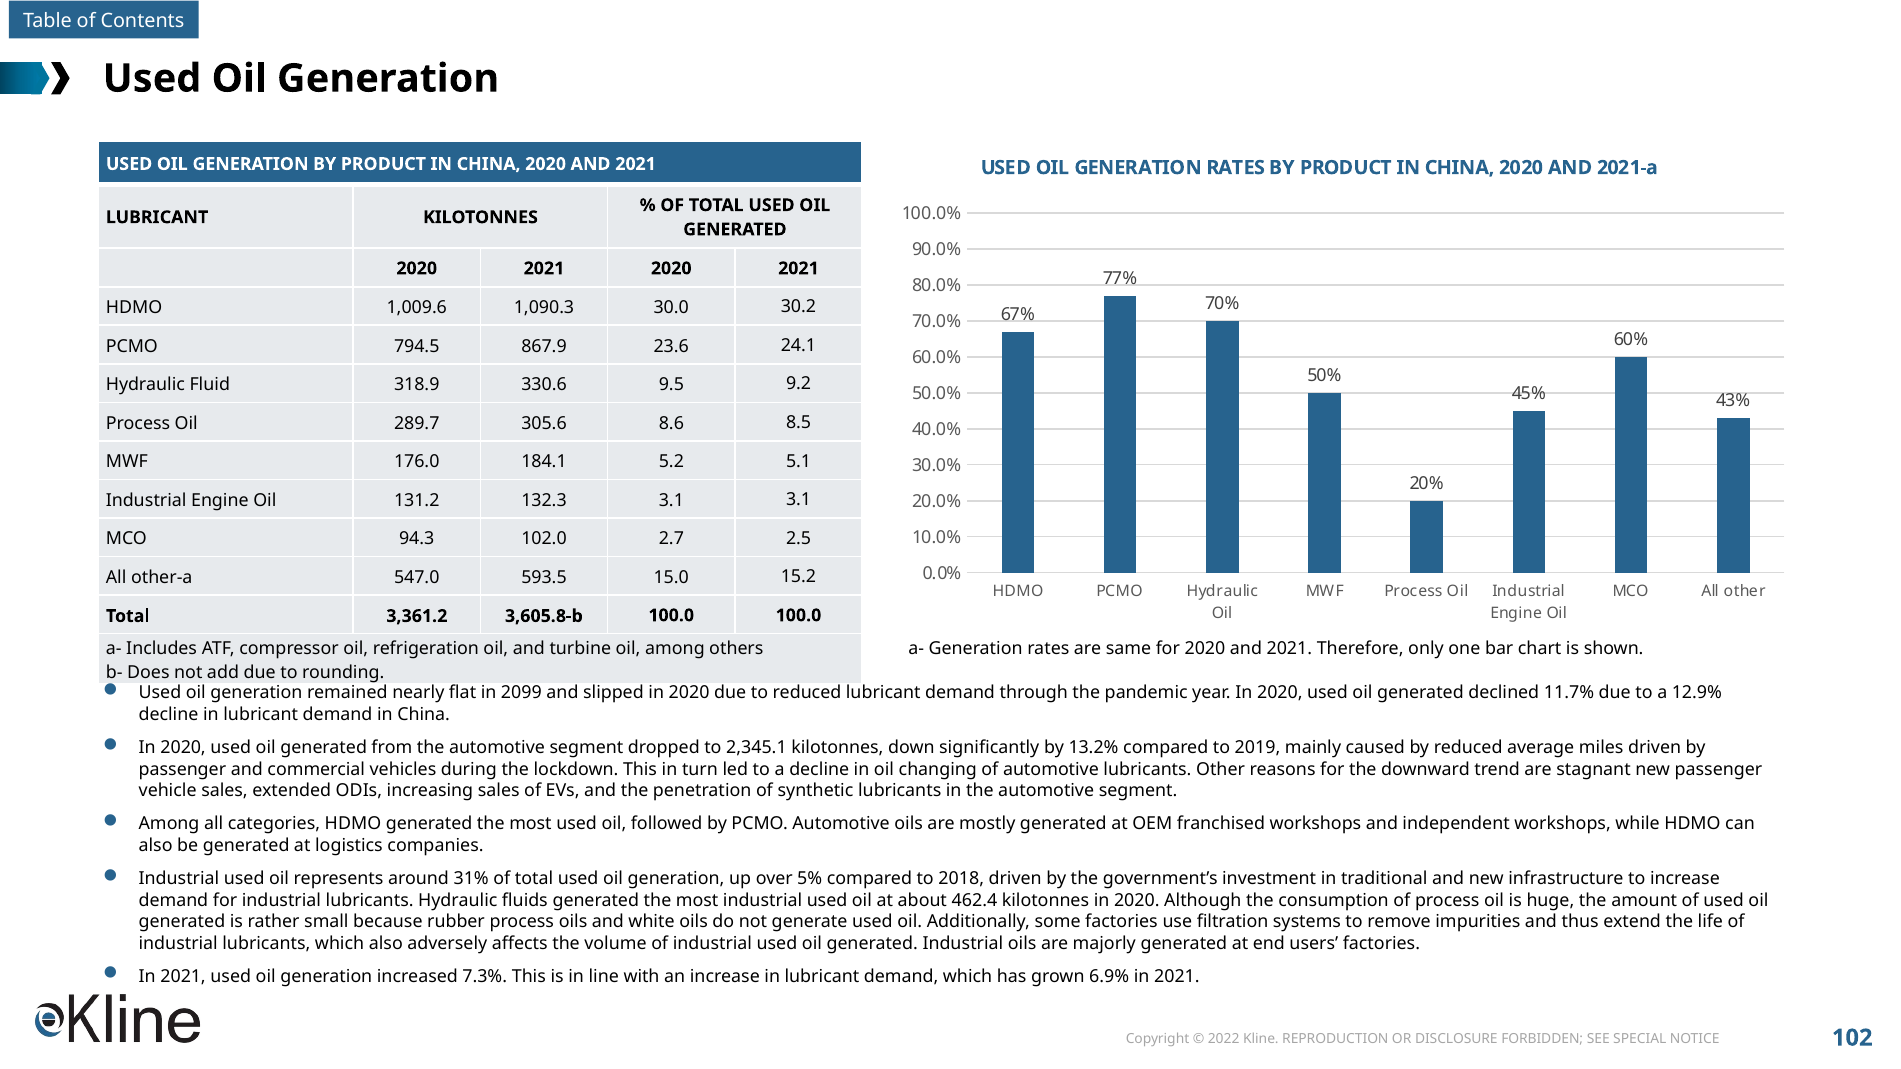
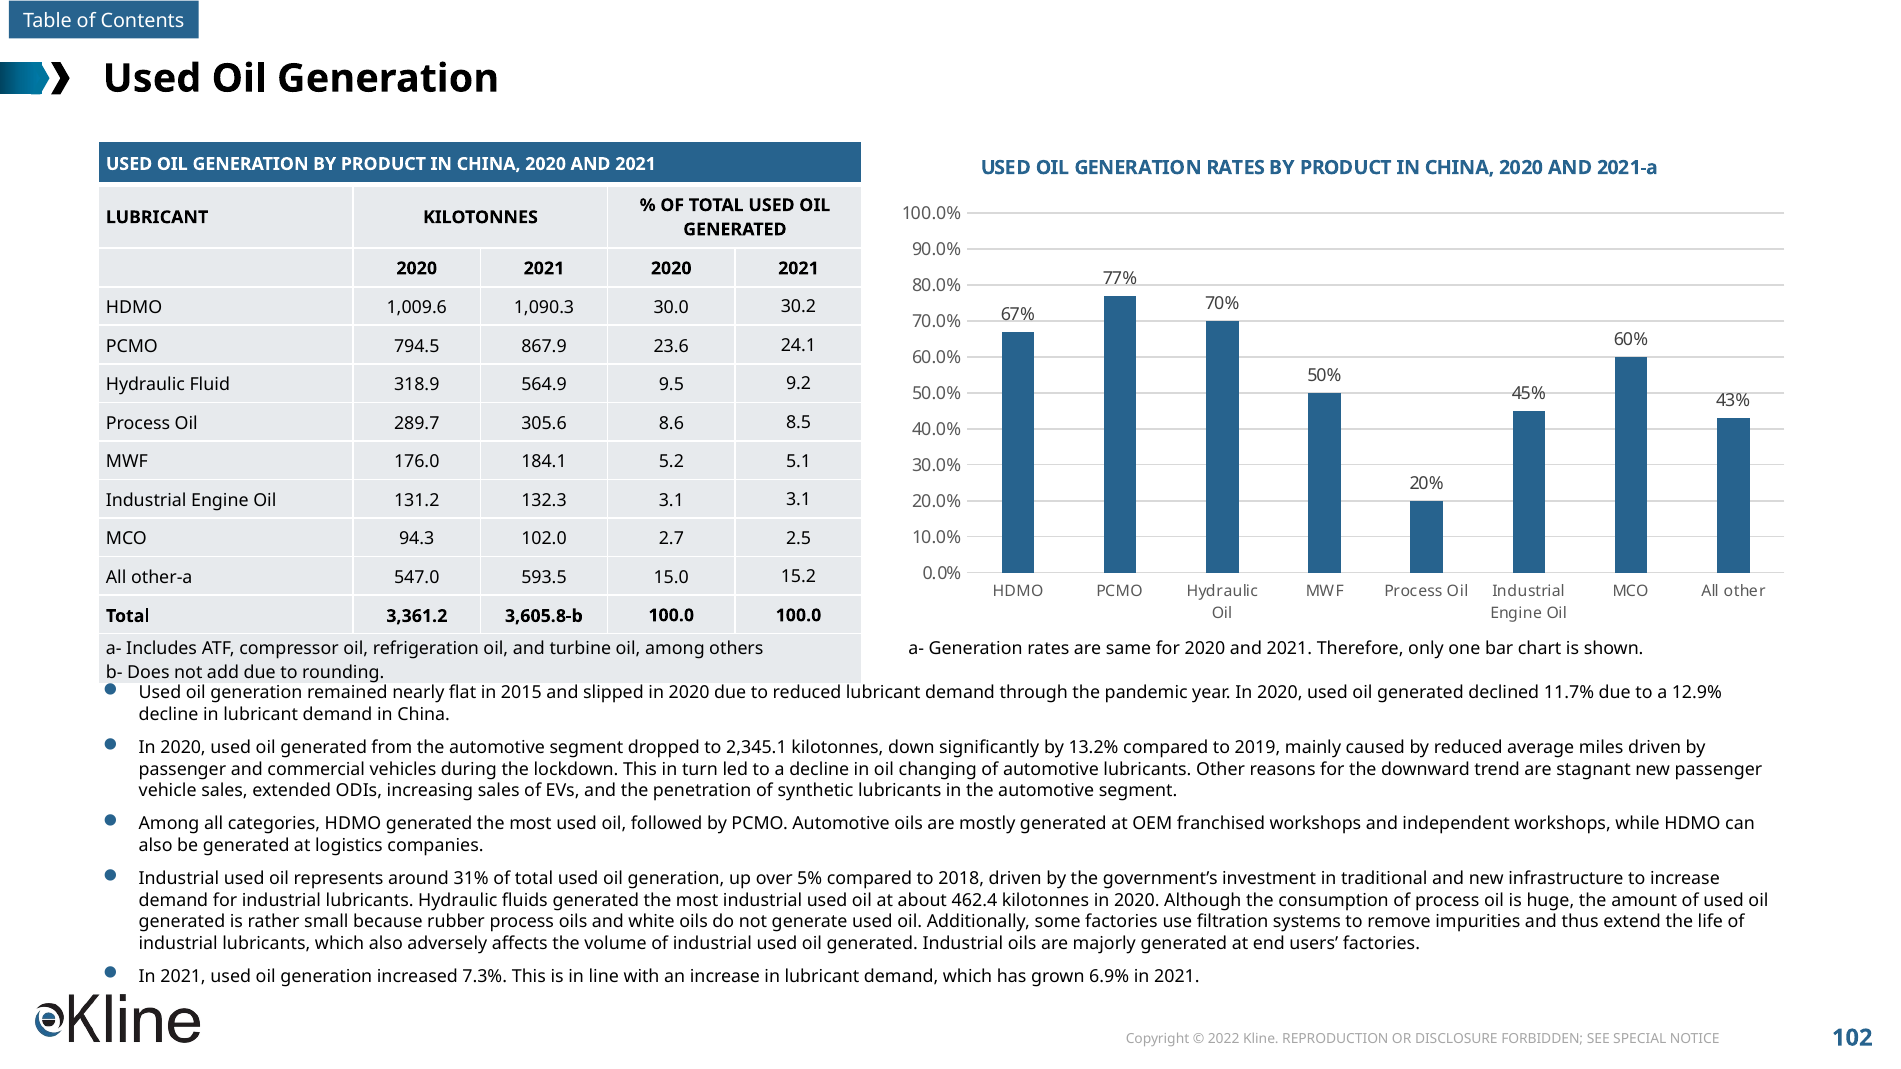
330.6: 330.6 -> 564.9
2099: 2099 -> 2015
